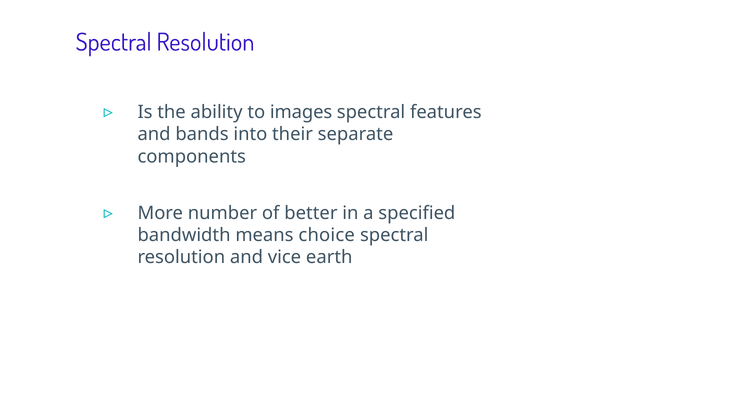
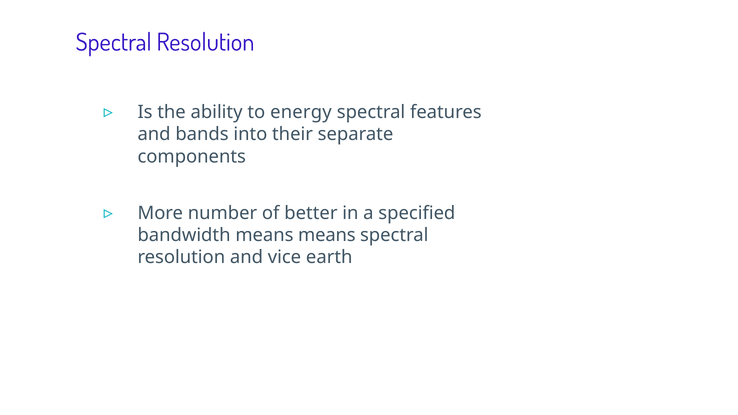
images: images -> energy
means choice: choice -> means
